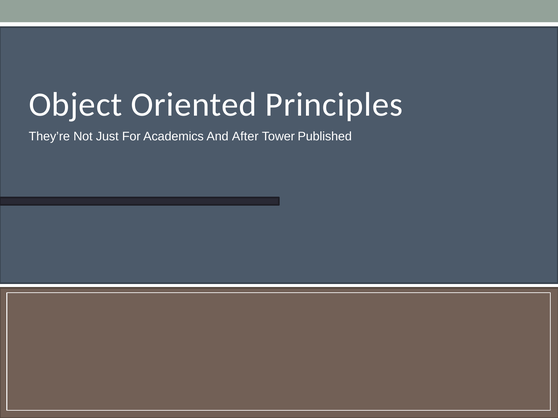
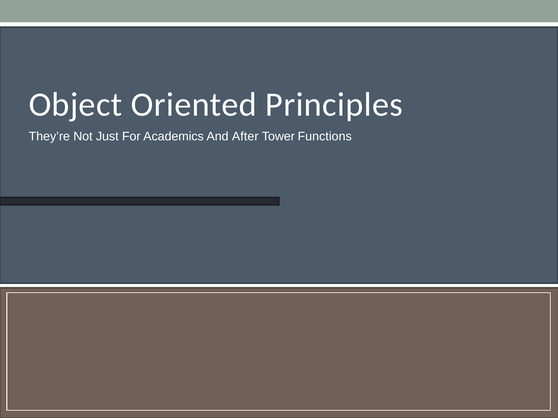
Published: Published -> Functions
